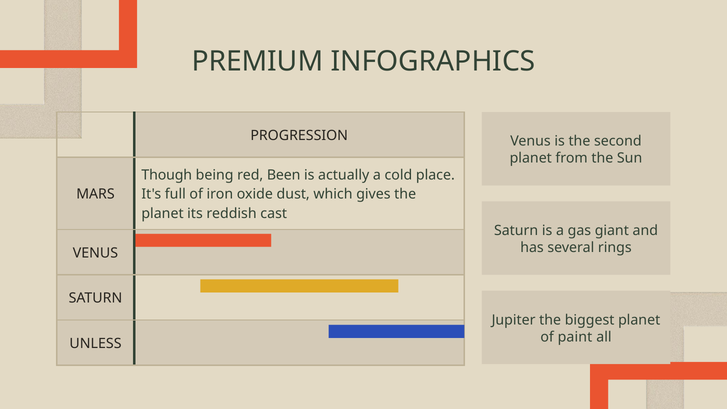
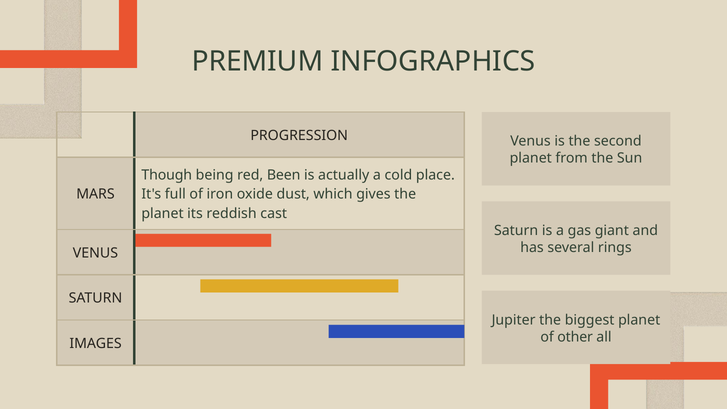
paint: paint -> other
UNLESS: UNLESS -> IMAGES
